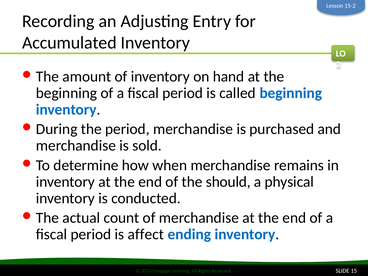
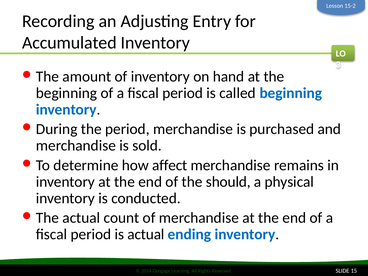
when: when -> affect
is affect: affect -> actual
